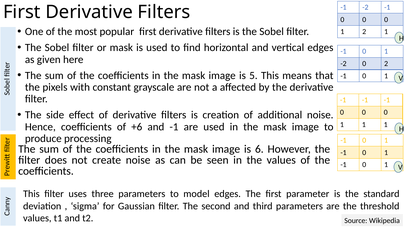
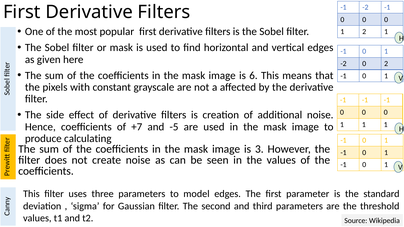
5: 5 -> 6
+6: +6 -> +7
and -1: -1 -> -5
processing: processing -> calculating
6: 6 -> 3
